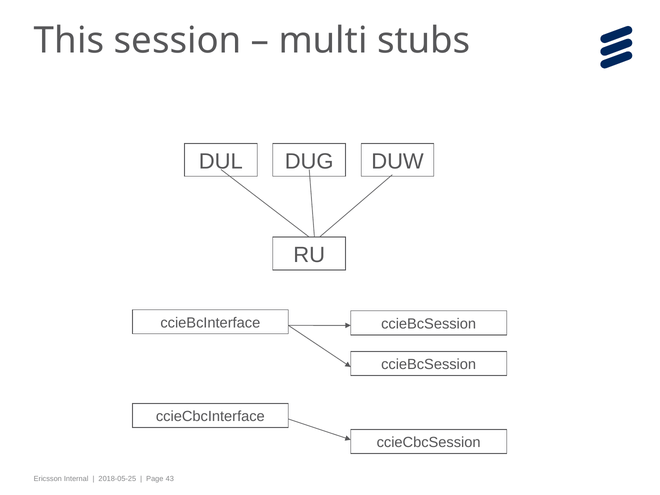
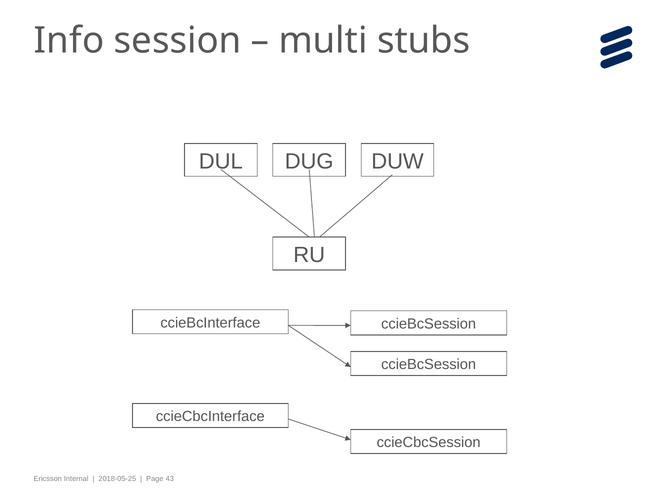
This: This -> Info
